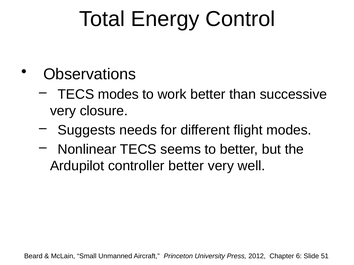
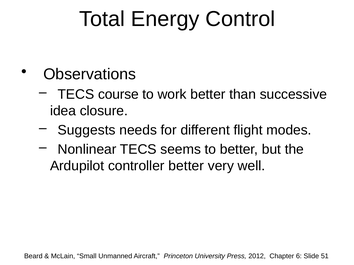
TECS modes: modes -> course
very at (63, 111): very -> idea
